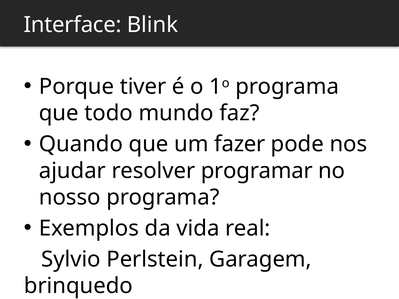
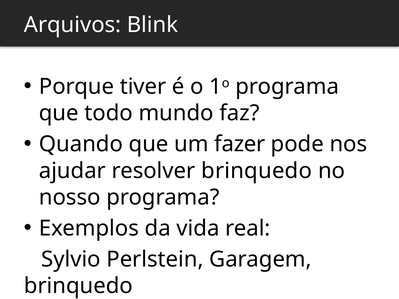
Interface: Interface -> Arquivos
resolver programar: programar -> brinquedo
